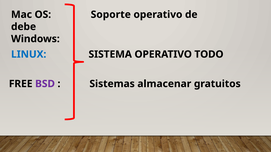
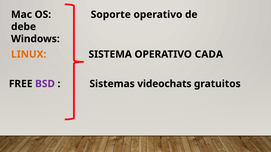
LINUX colour: blue -> orange
TODO: TODO -> CADA
almacenar: almacenar -> videochats
